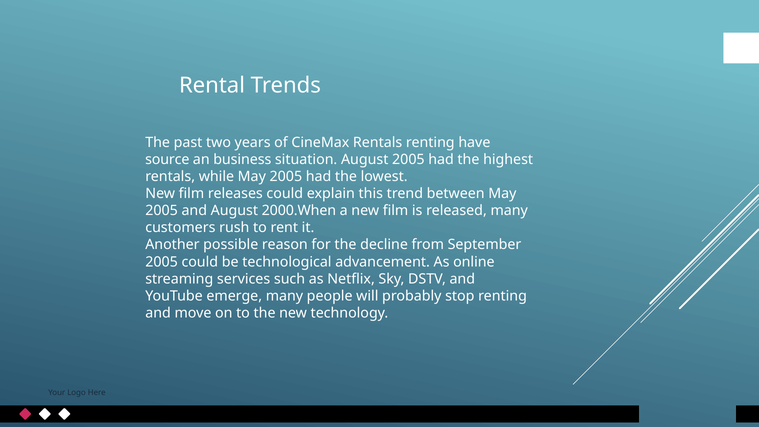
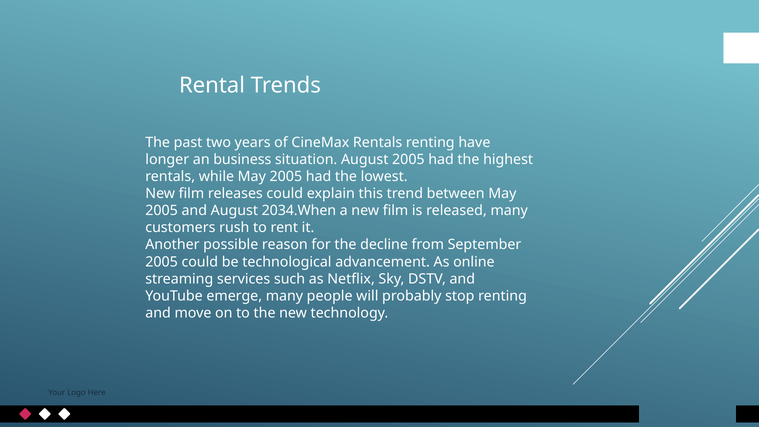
source: source -> longer
2000.When: 2000.When -> 2034.When
